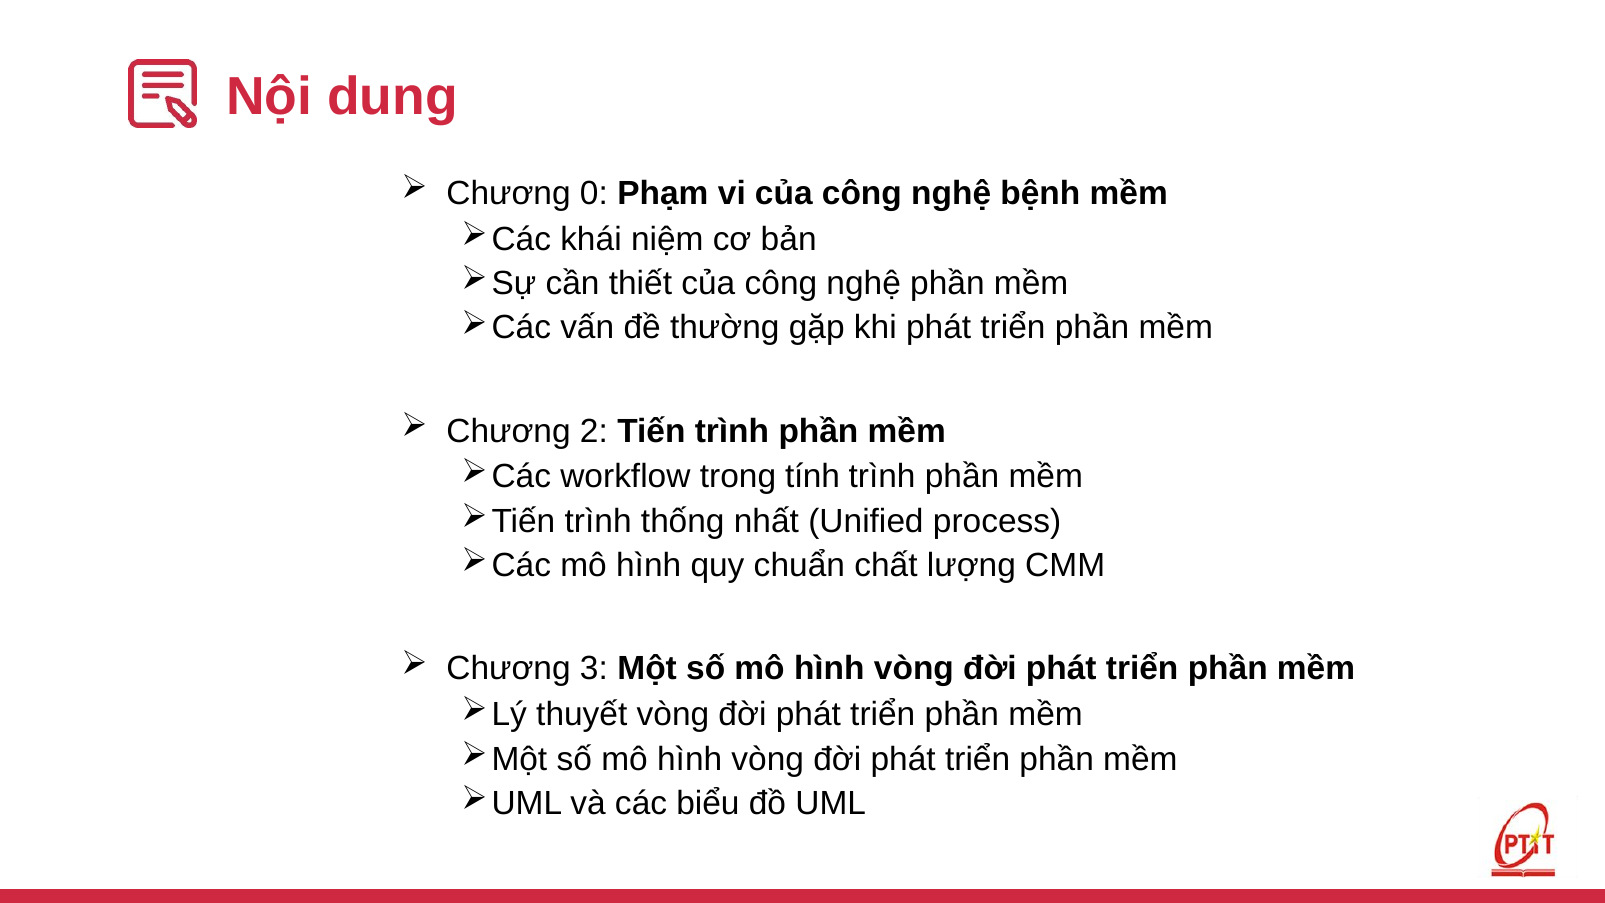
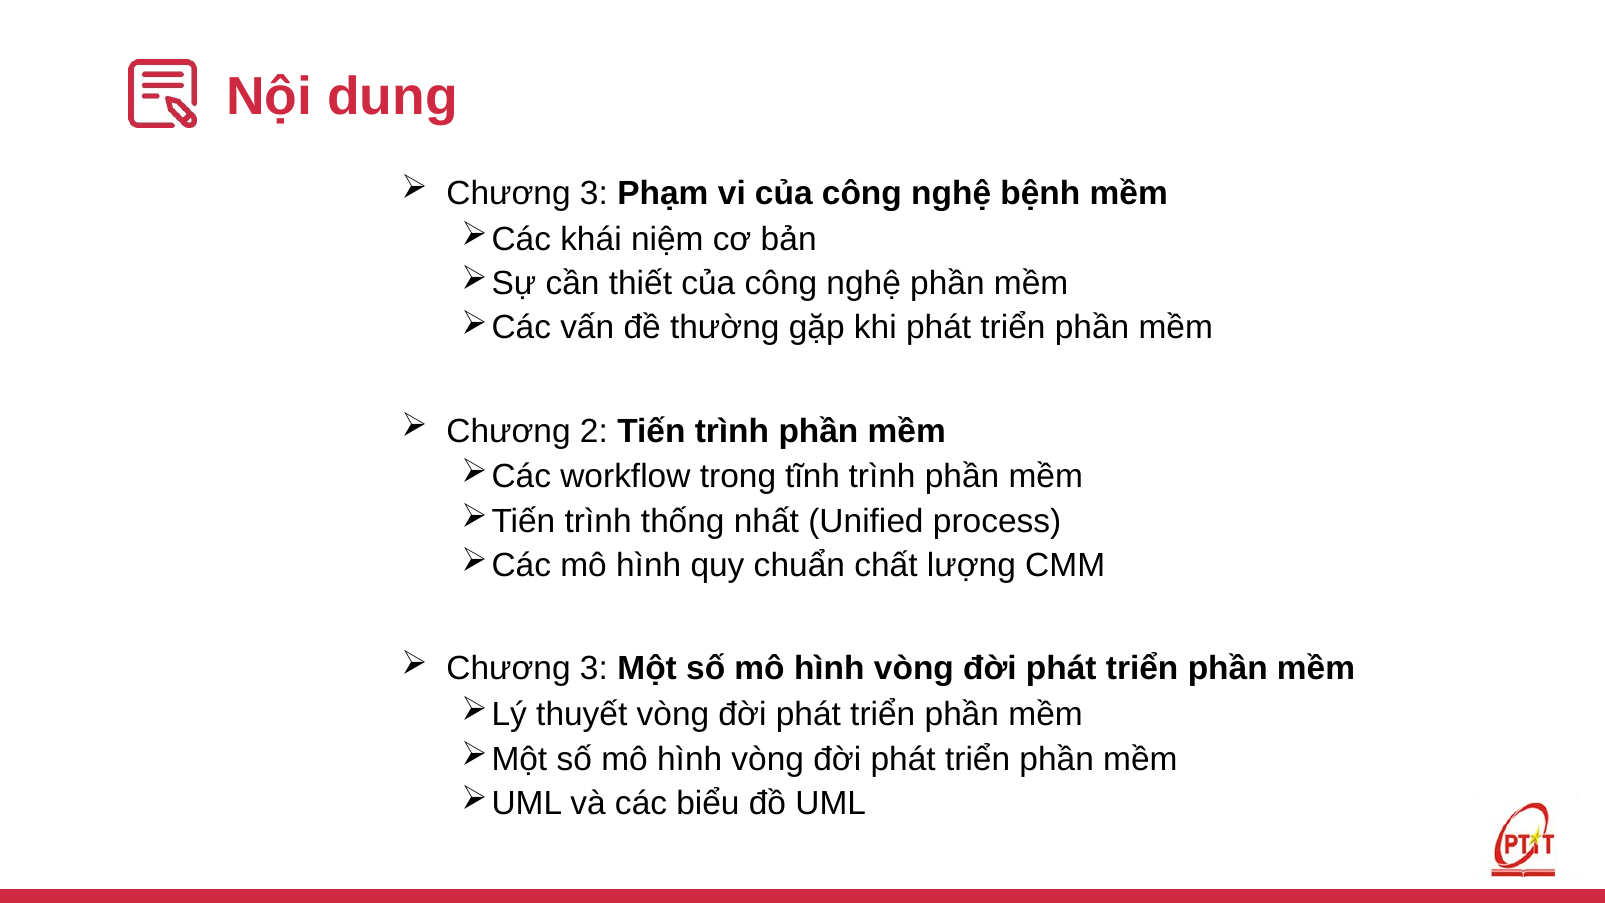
0 at (594, 193): 0 -> 3
tính: tính -> tĩnh
